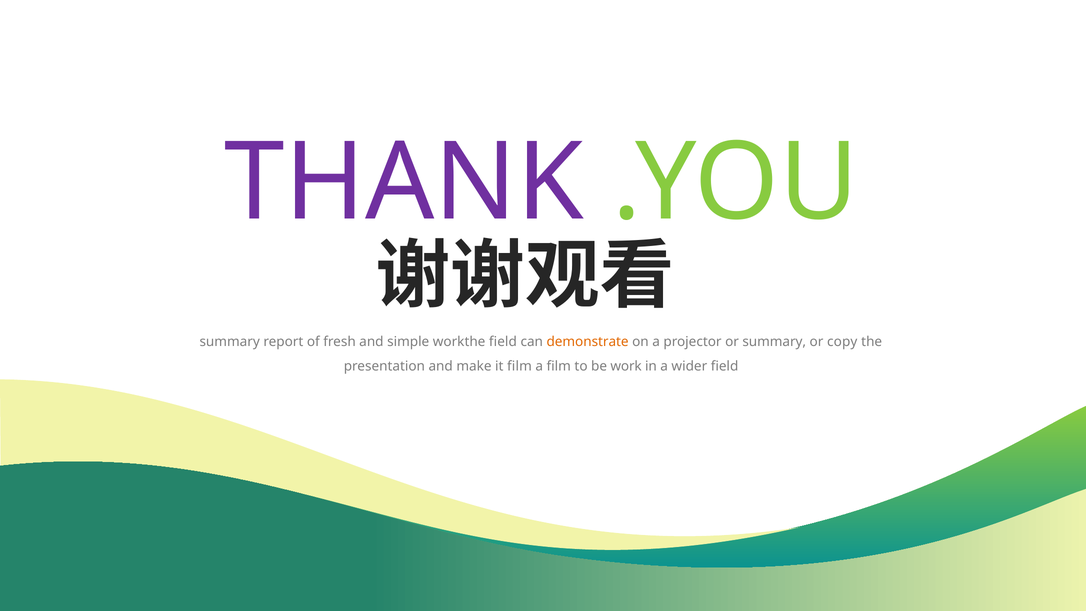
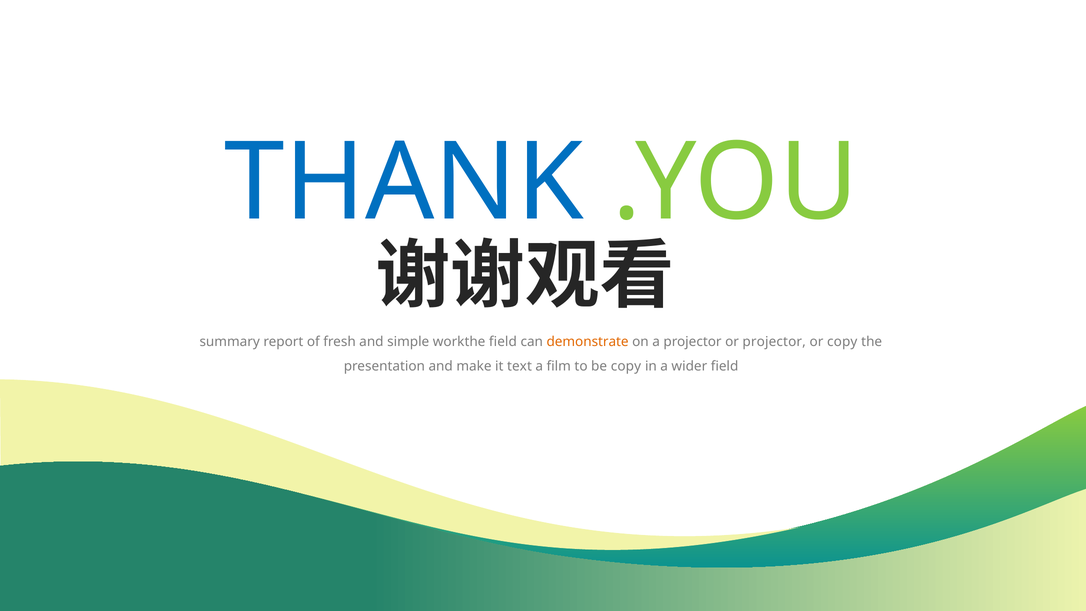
THANK colour: purple -> blue
or summary: summary -> projector
it film: film -> text
be work: work -> copy
